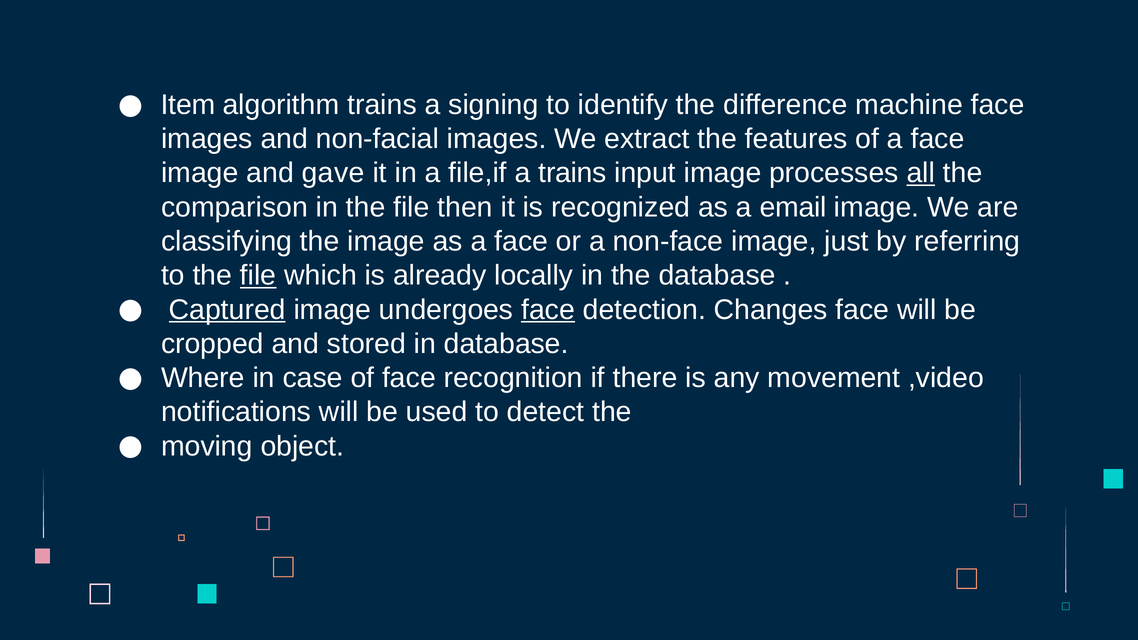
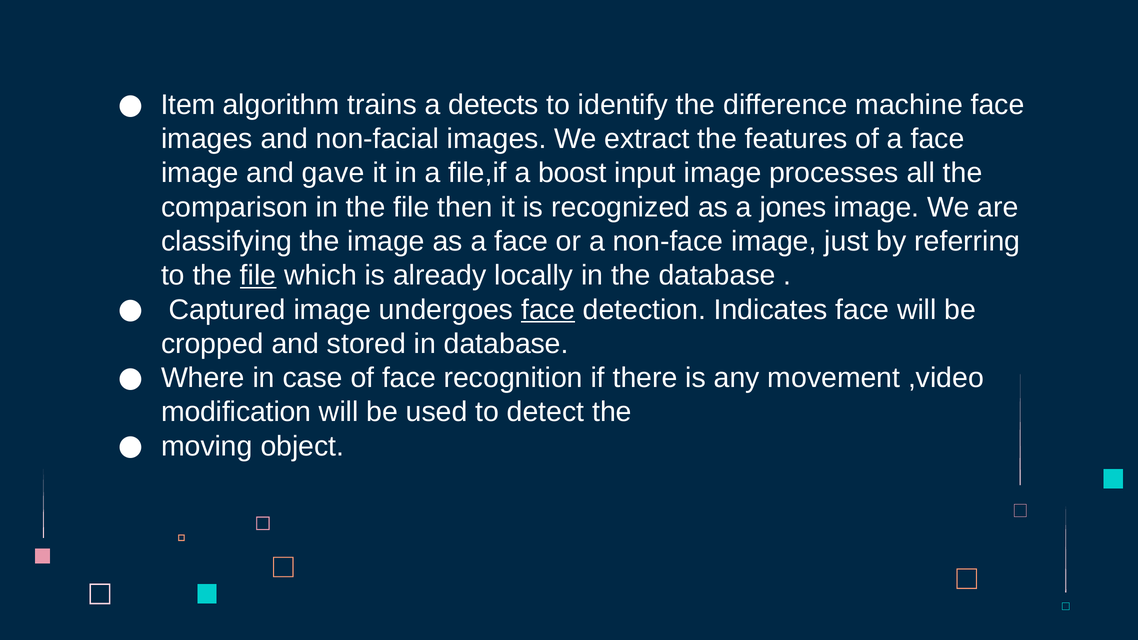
signing: signing -> detects
a trains: trains -> boost
all underline: present -> none
email: email -> jones
Captured underline: present -> none
Changes: Changes -> Indicates
notifications: notifications -> modification
